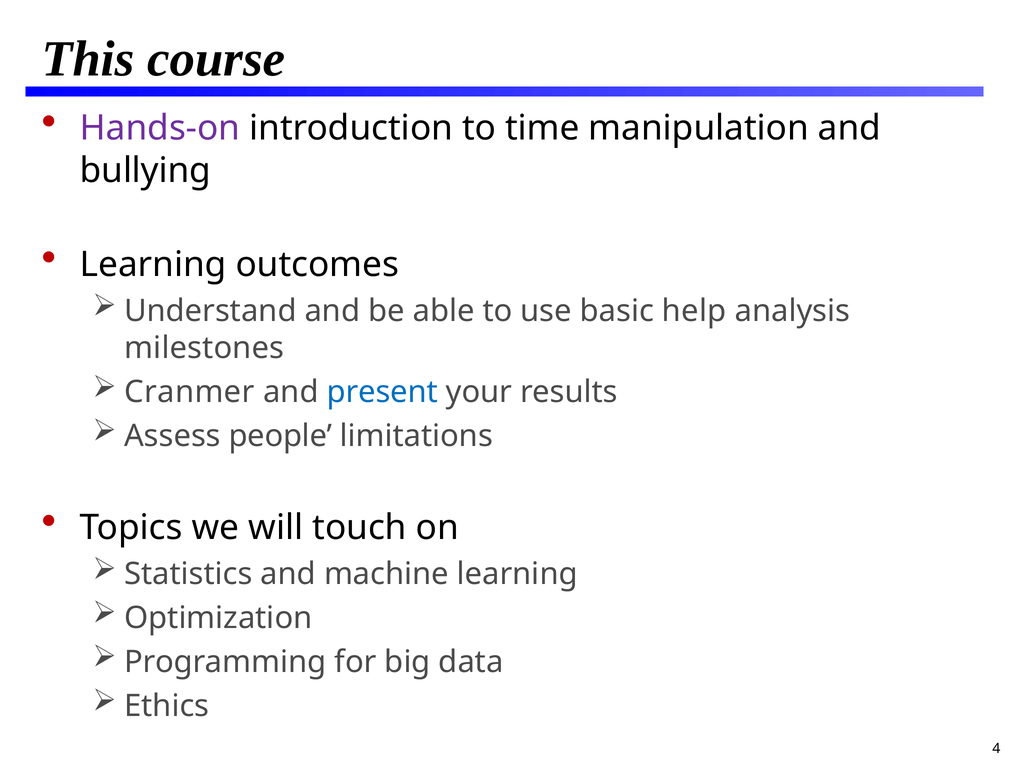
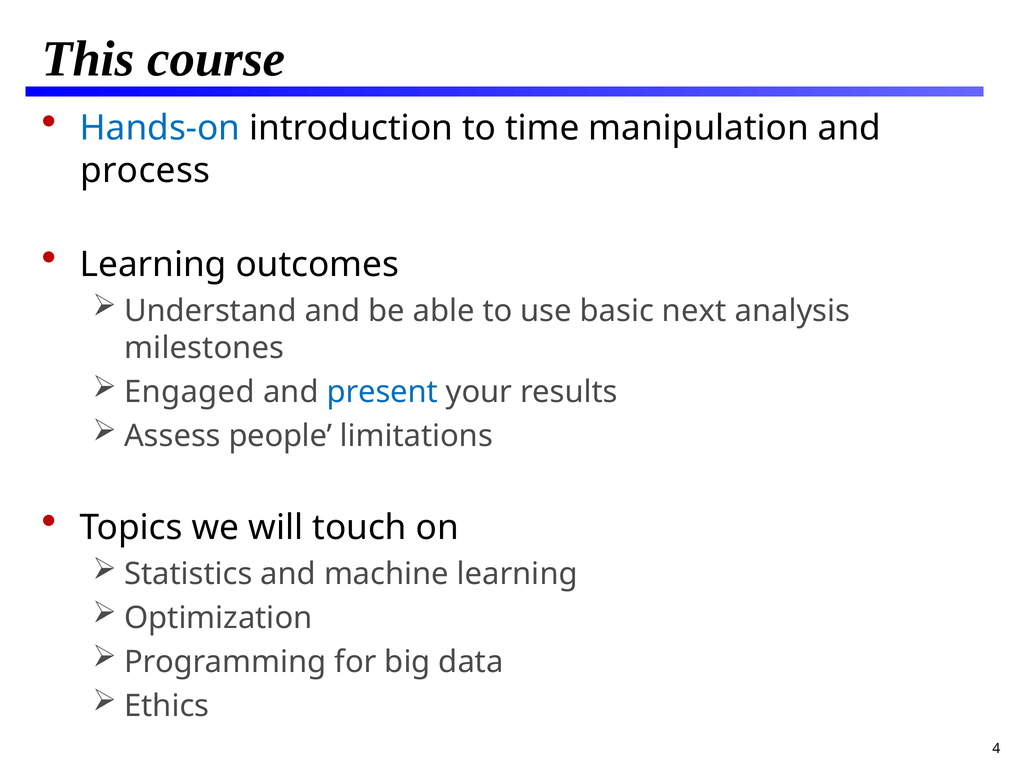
Hands-on colour: purple -> blue
bullying: bullying -> process
help: help -> next
Cranmer: Cranmer -> Engaged
